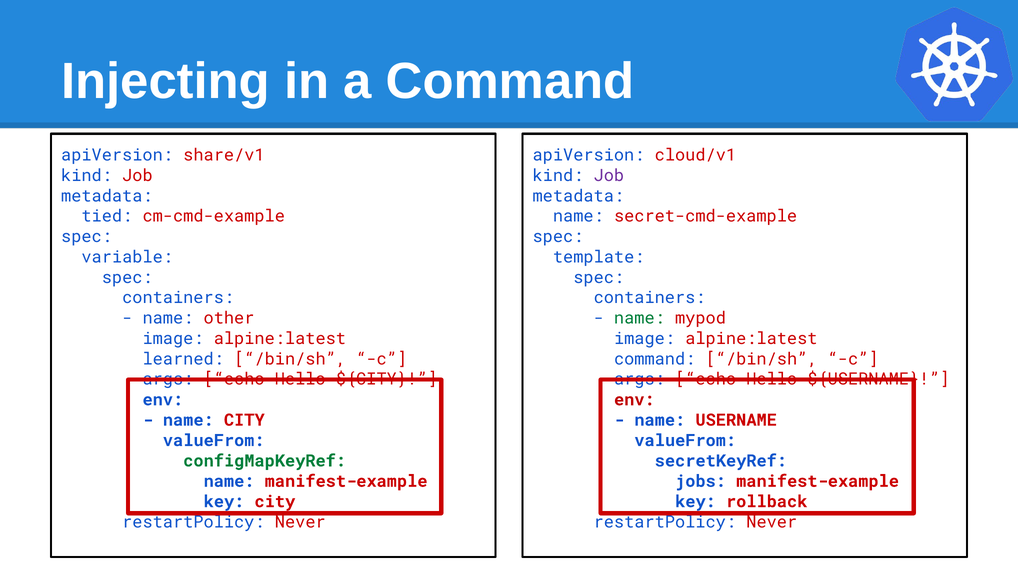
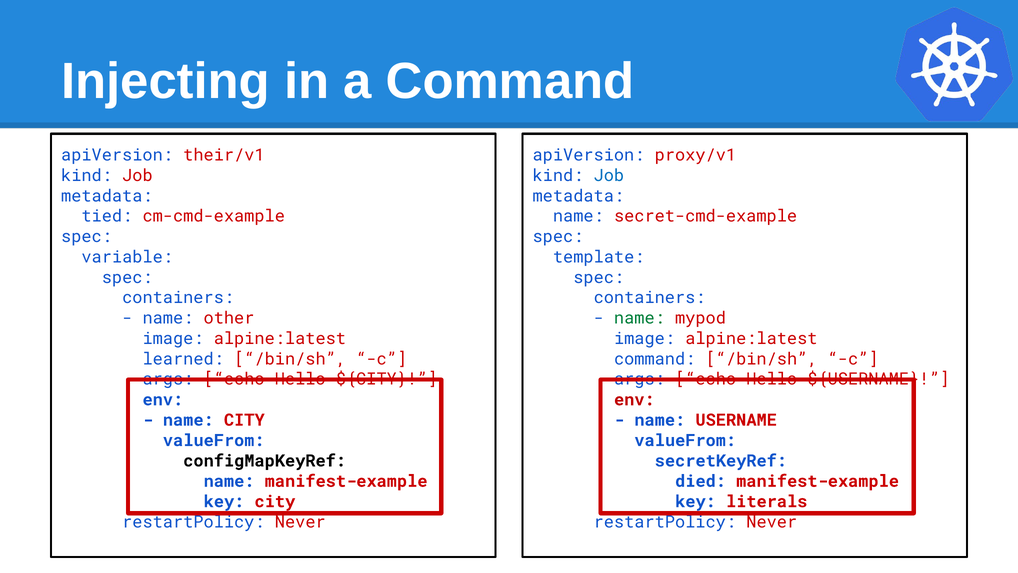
share/v1: share/v1 -> their/v1
cloud/v1: cloud/v1 -> proxy/v1
Job at (609, 176) colour: purple -> blue
configMapKeyRef colour: green -> black
jobs: jobs -> died
rollback: rollback -> literals
